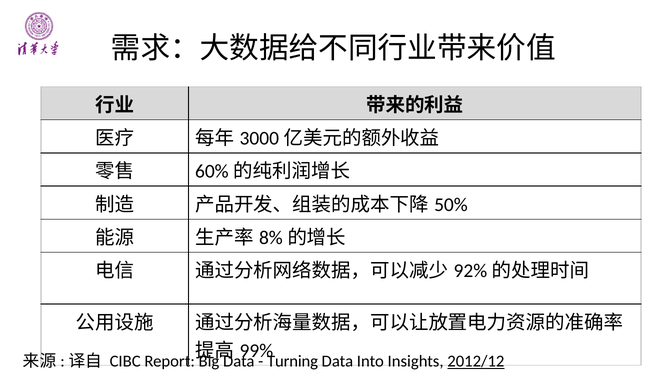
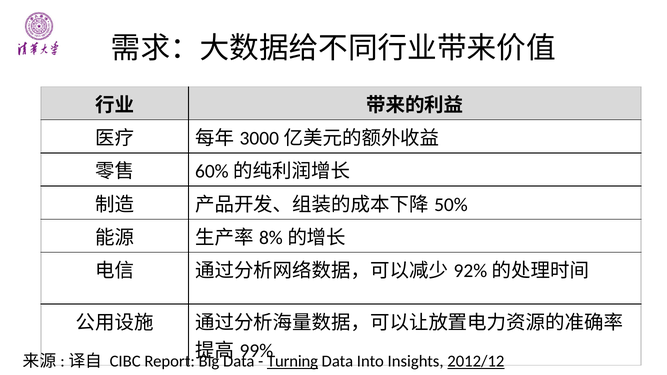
Turning underline: none -> present
